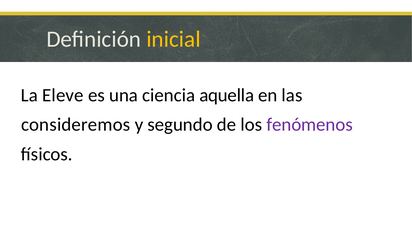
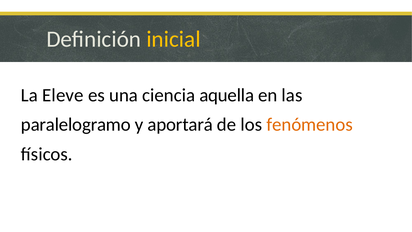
consideremos: consideremos -> paralelogramo
segundo: segundo -> aportará
fenómenos colour: purple -> orange
